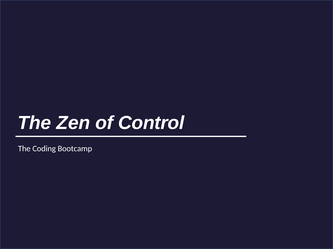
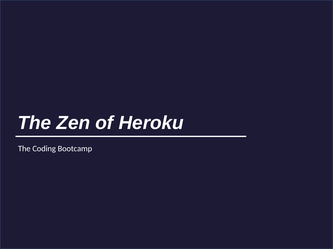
Control: Control -> Heroku
